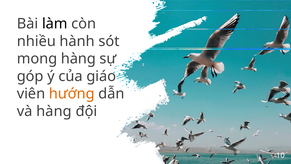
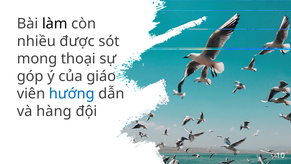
hành: hành -> được
mong hàng: hàng -> thoại
hướng colour: orange -> blue
